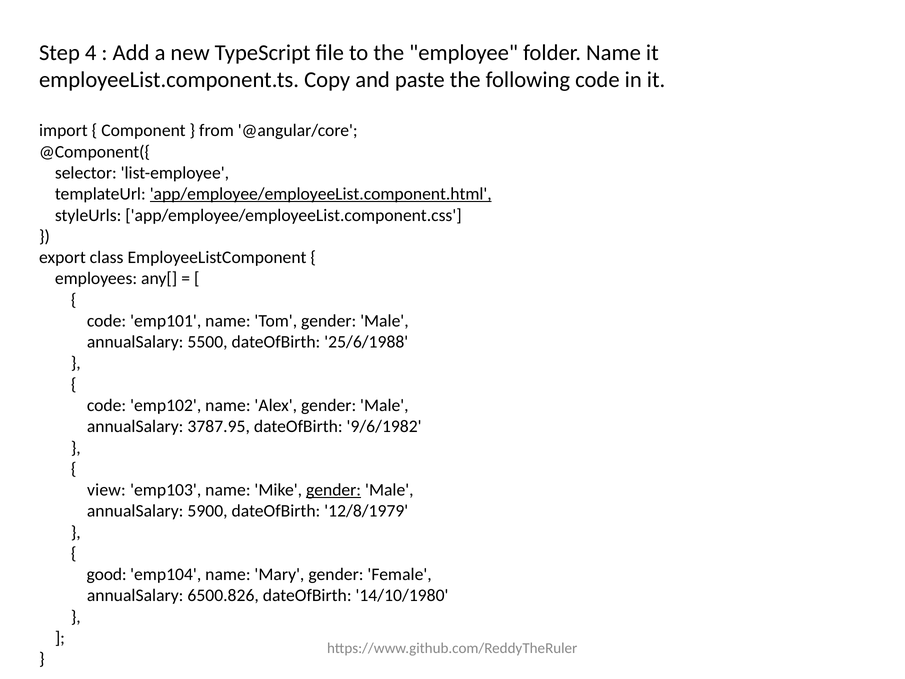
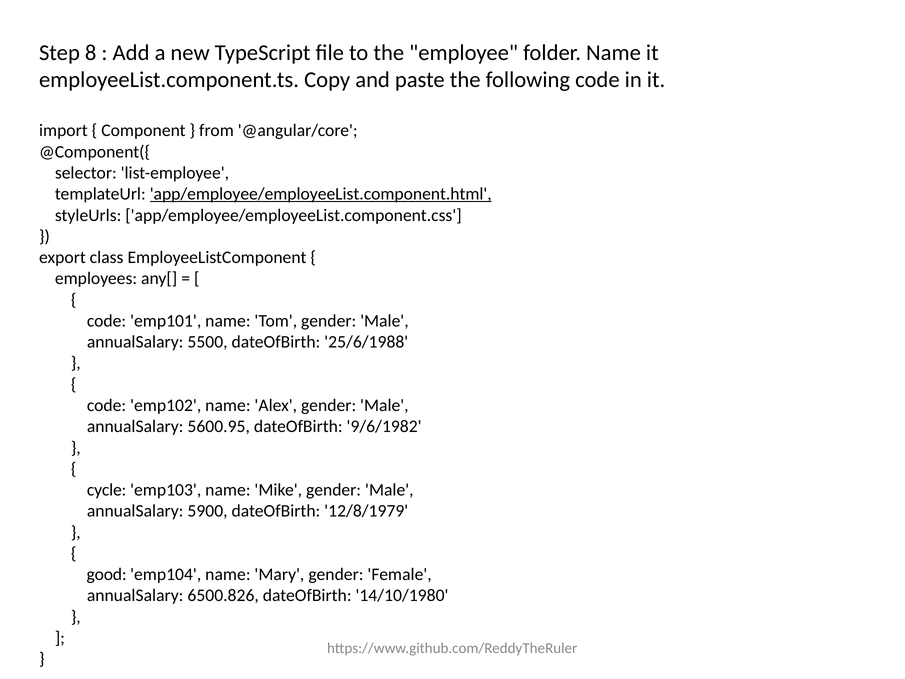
4: 4 -> 8
3787.95: 3787.95 -> 5600.95
view: view -> cycle
gender at (334, 490) underline: present -> none
